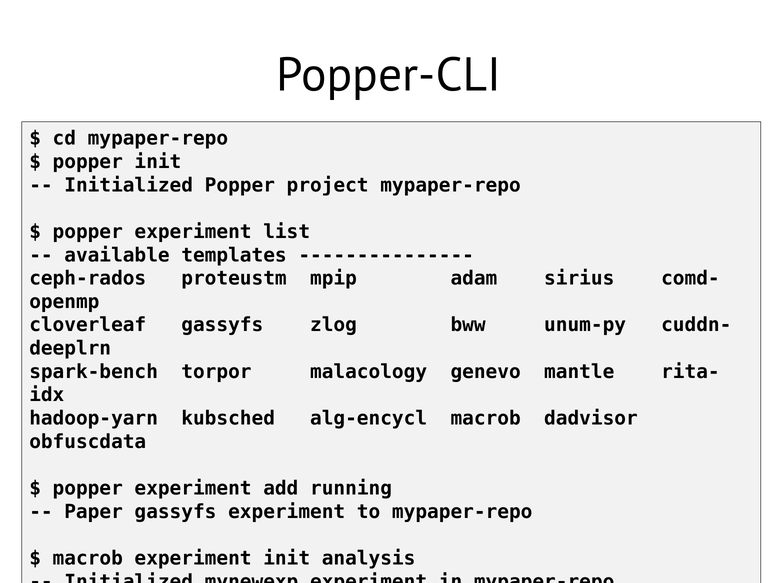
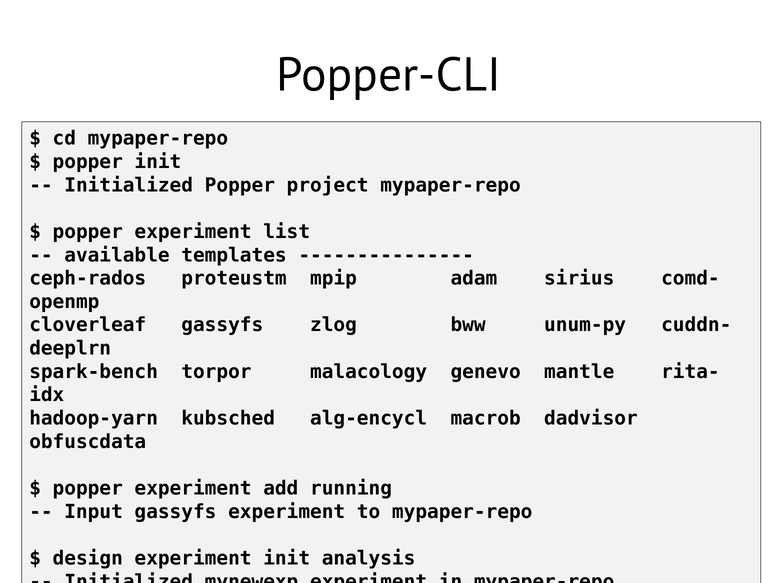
Paper: Paper -> Input
macrob at (88, 559): macrob -> design
